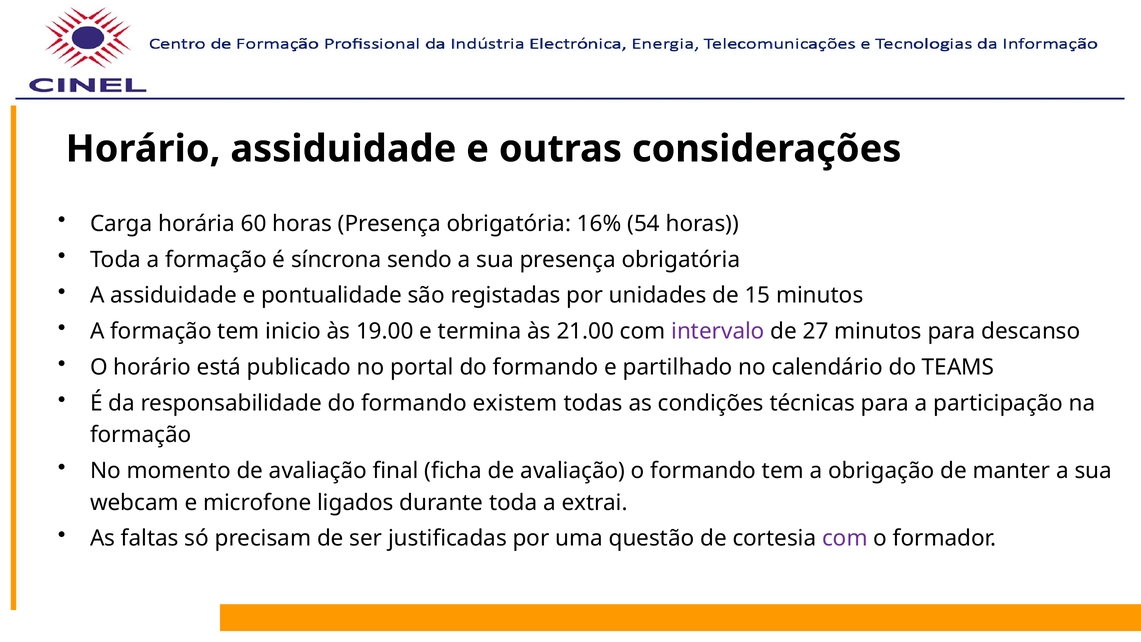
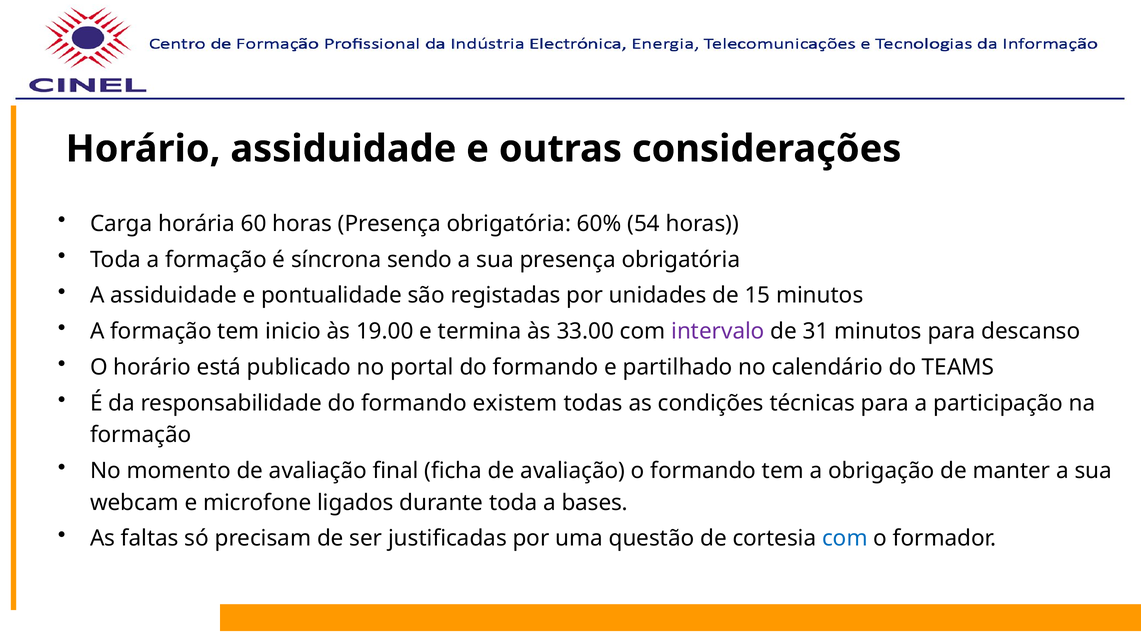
16%: 16% -> 60%
21.00: 21.00 -> 33.00
27: 27 -> 31
extrai: extrai -> bases
com at (845, 538) colour: purple -> blue
